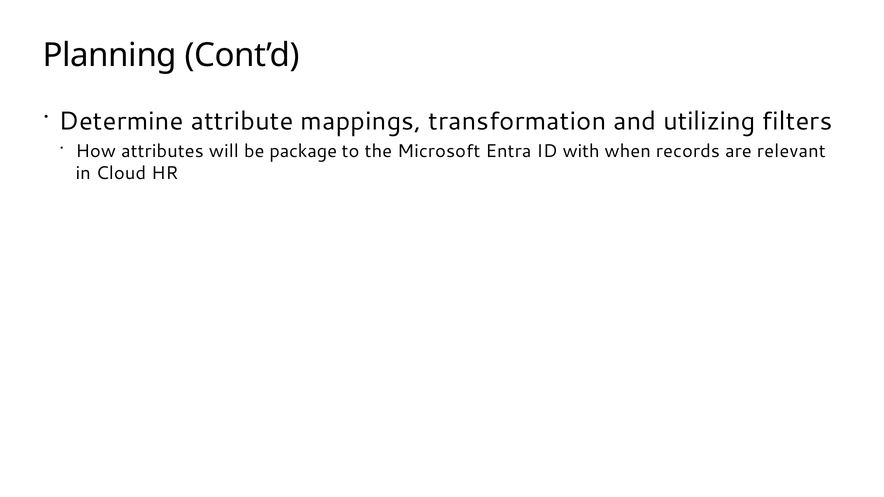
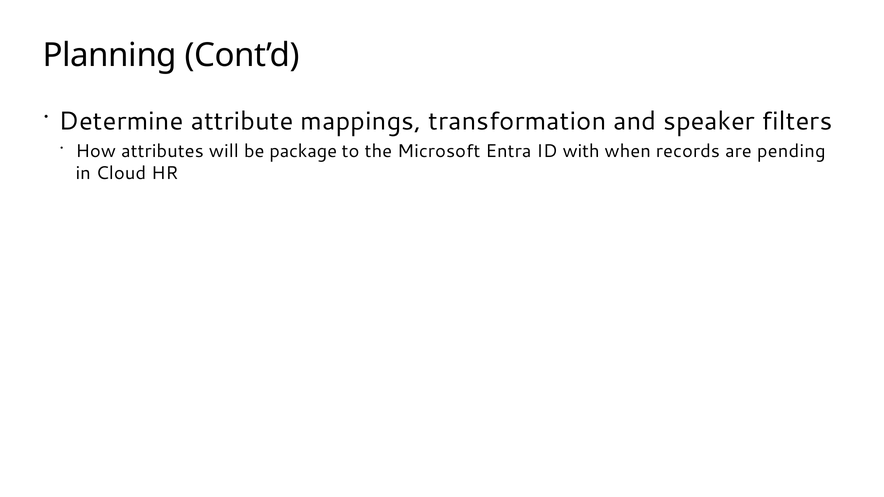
utilizing: utilizing -> speaker
relevant: relevant -> pending
